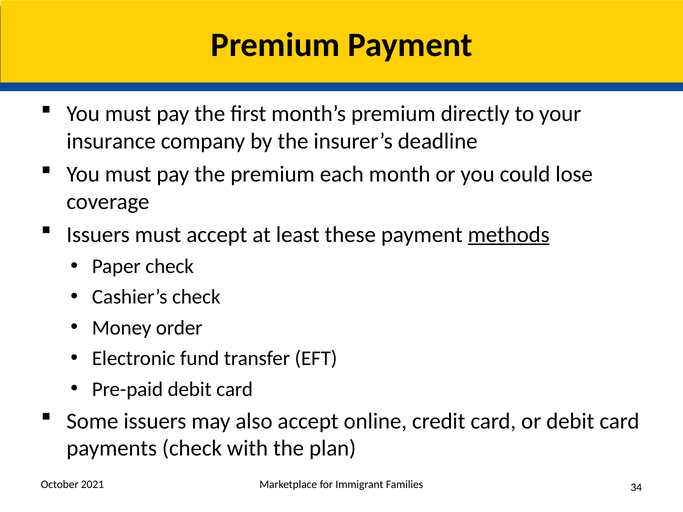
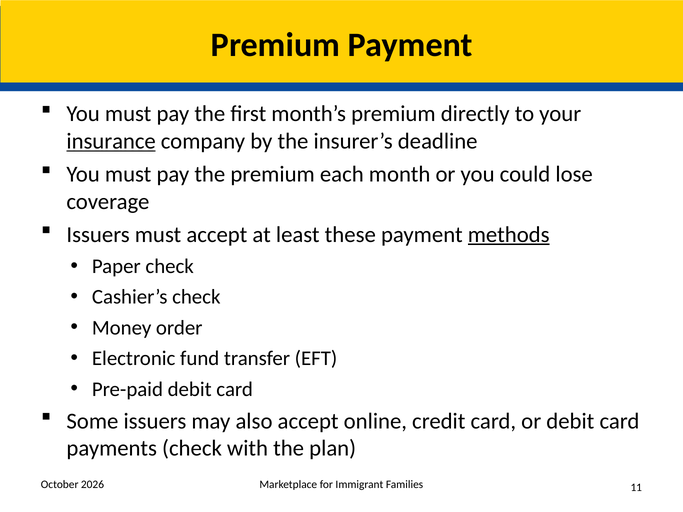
insurance underline: none -> present
2021: 2021 -> 2026
34: 34 -> 11
